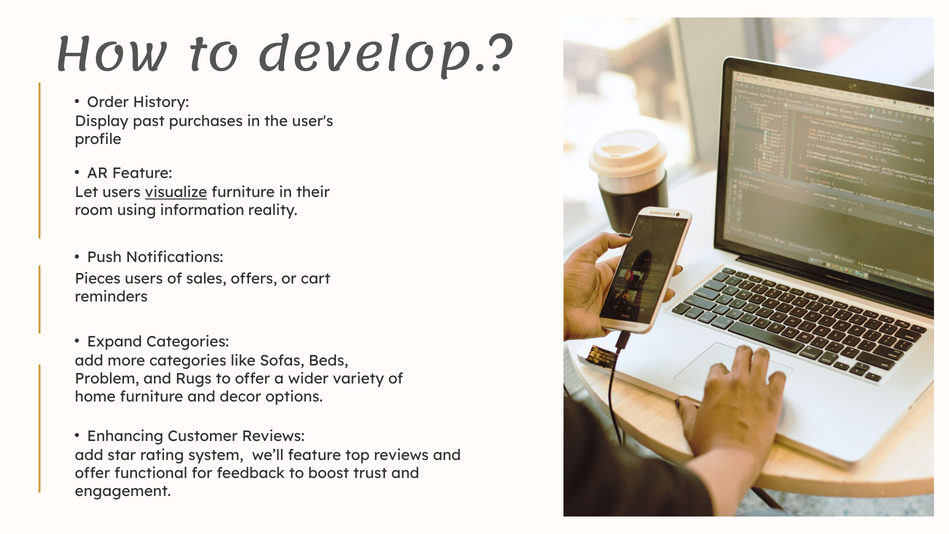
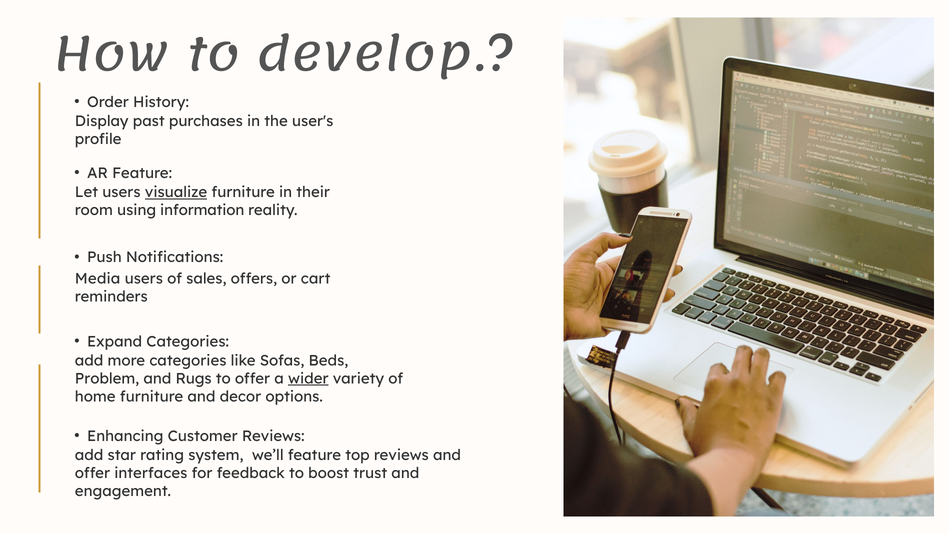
Pieces: Pieces -> Media
wider underline: none -> present
functional: functional -> interfaces
